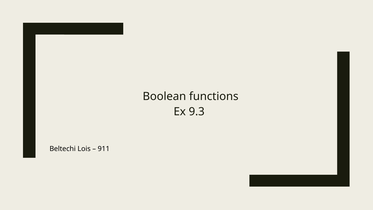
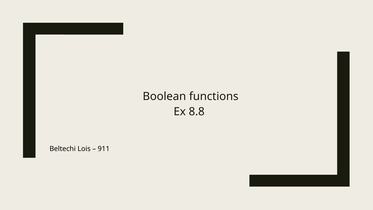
9.3: 9.3 -> 8.8
